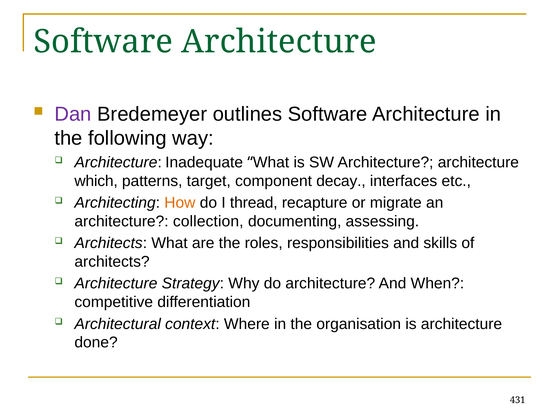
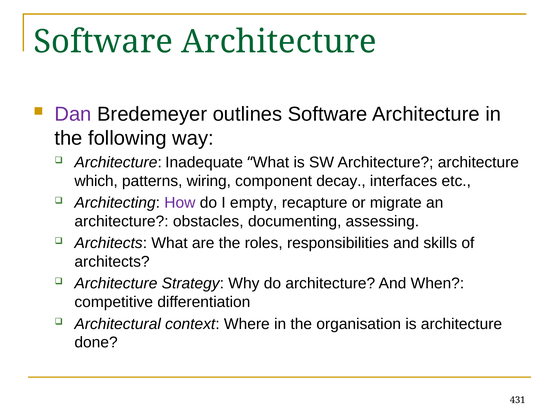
target: target -> wiring
How colour: orange -> purple
thread: thread -> empty
collection: collection -> obstacles
